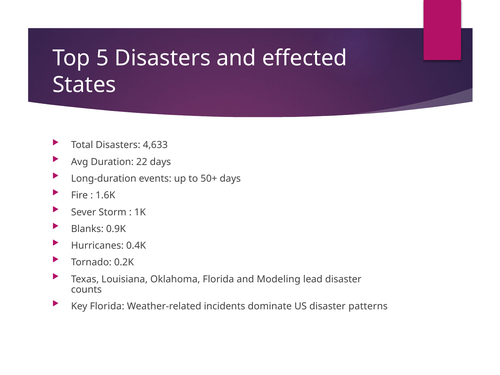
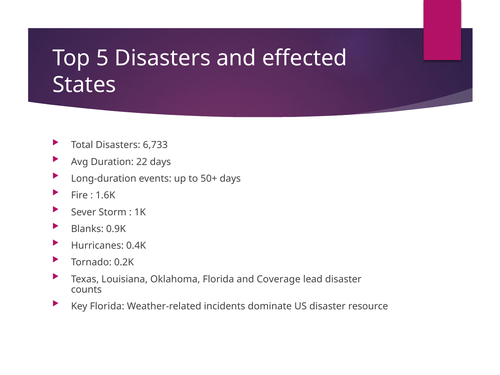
4,633: 4,633 -> 6,733
Modeling: Modeling -> Coverage
patterns: patterns -> resource
